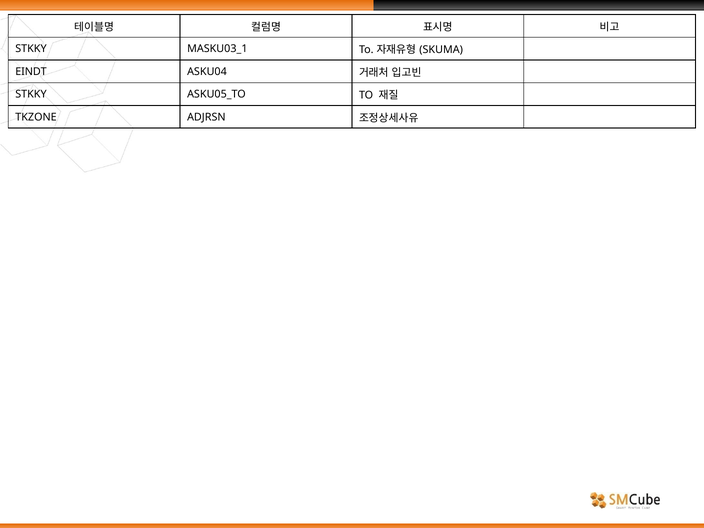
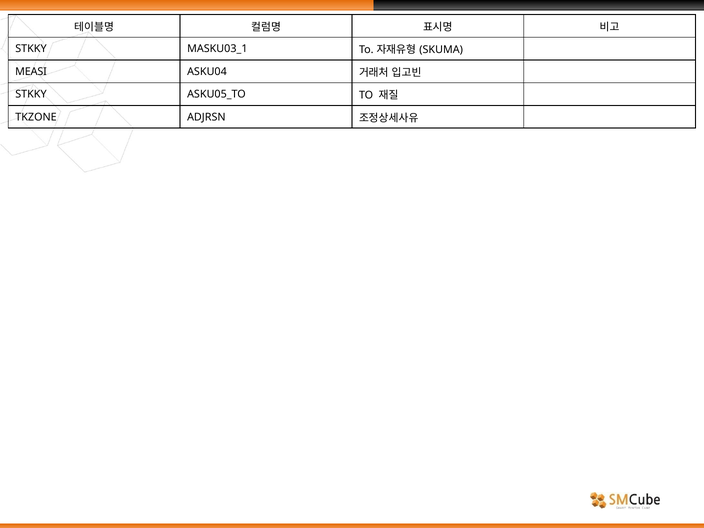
EINDT: EINDT -> MEASI
